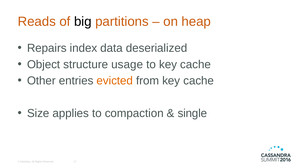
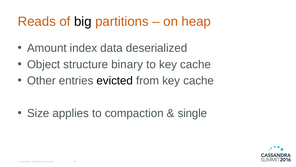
Repairs: Repairs -> Amount
usage: usage -> binary
evicted colour: orange -> black
